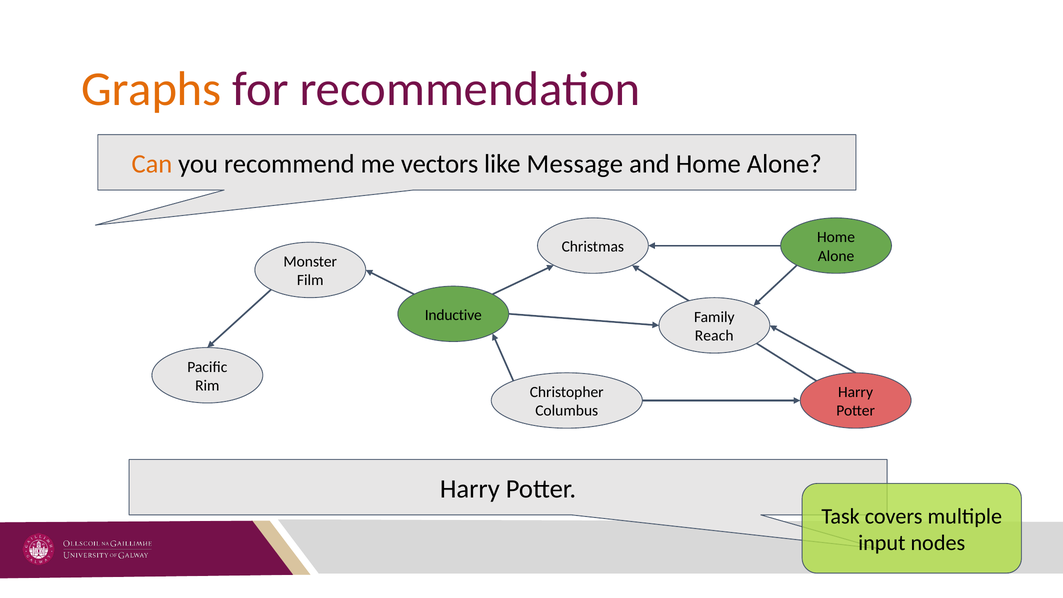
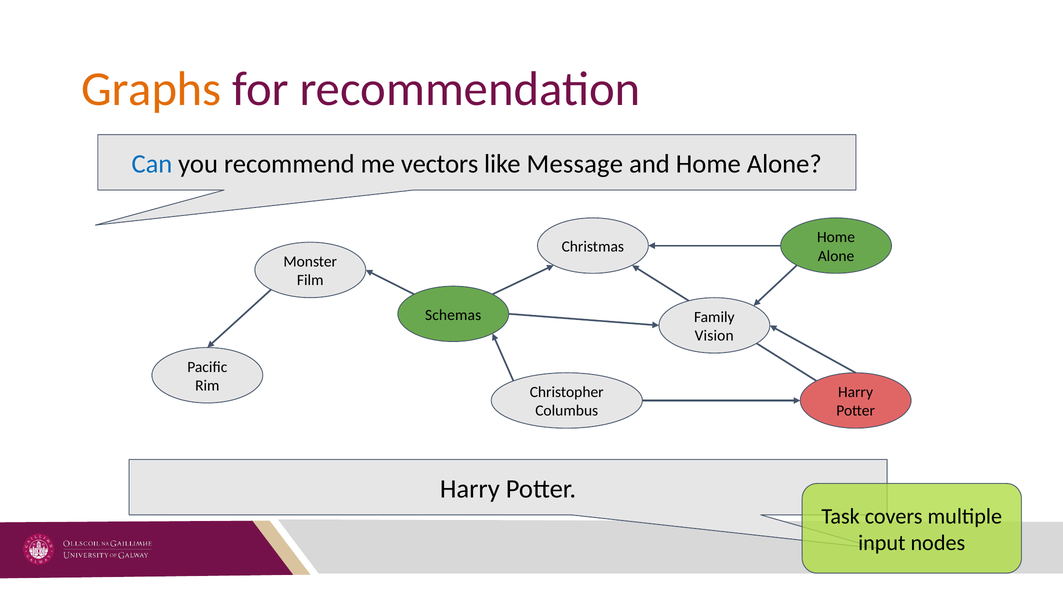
Can colour: orange -> blue
Inductive: Inductive -> Schemas
Reach: Reach -> Vision
